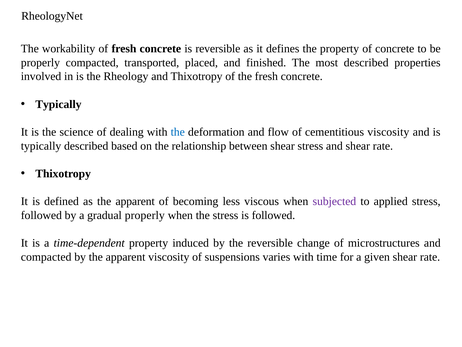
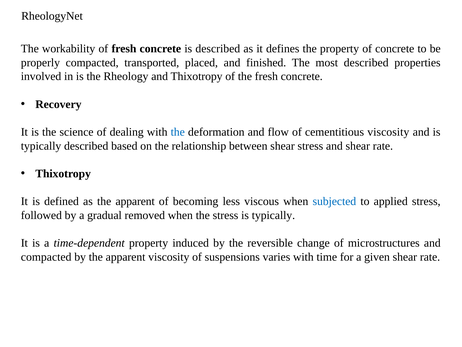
is reversible: reversible -> described
Typically at (58, 104): Typically -> Recovery
subjected colour: purple -> blue
gradual properly: properly -> removed
stress is followed: followed -> typically
